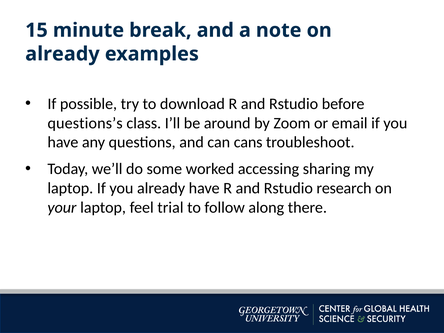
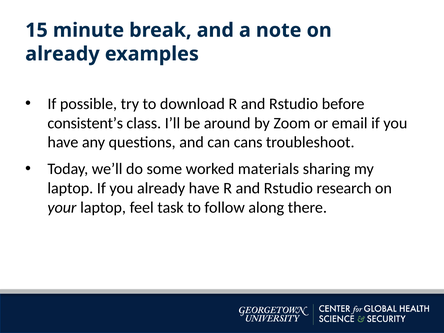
questions’s: questions’s -> consistent’s
accessing: accessing -> materials
trial: trial -> task
